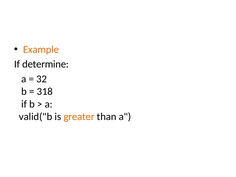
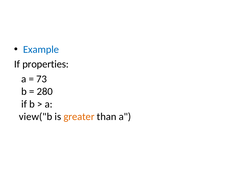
Example colour: orange -> blue
determine: determine -> properties
32: 32 -> 73
318: 318 -> 280
valid("b: valid("b -> view("b
